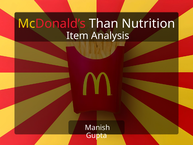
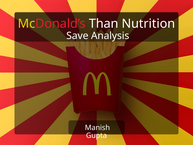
Item: Item -> Save
